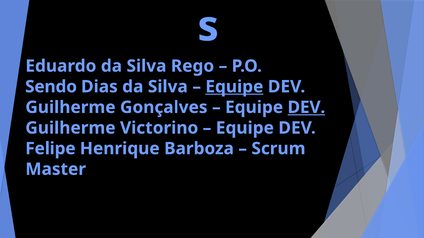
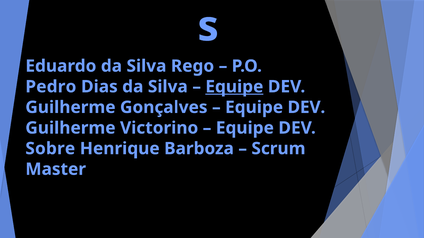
Sendo: Sendo -> Pedro
DEV at (306, 108) underline: present -> none
Felipe: Felipe -> Sobre
